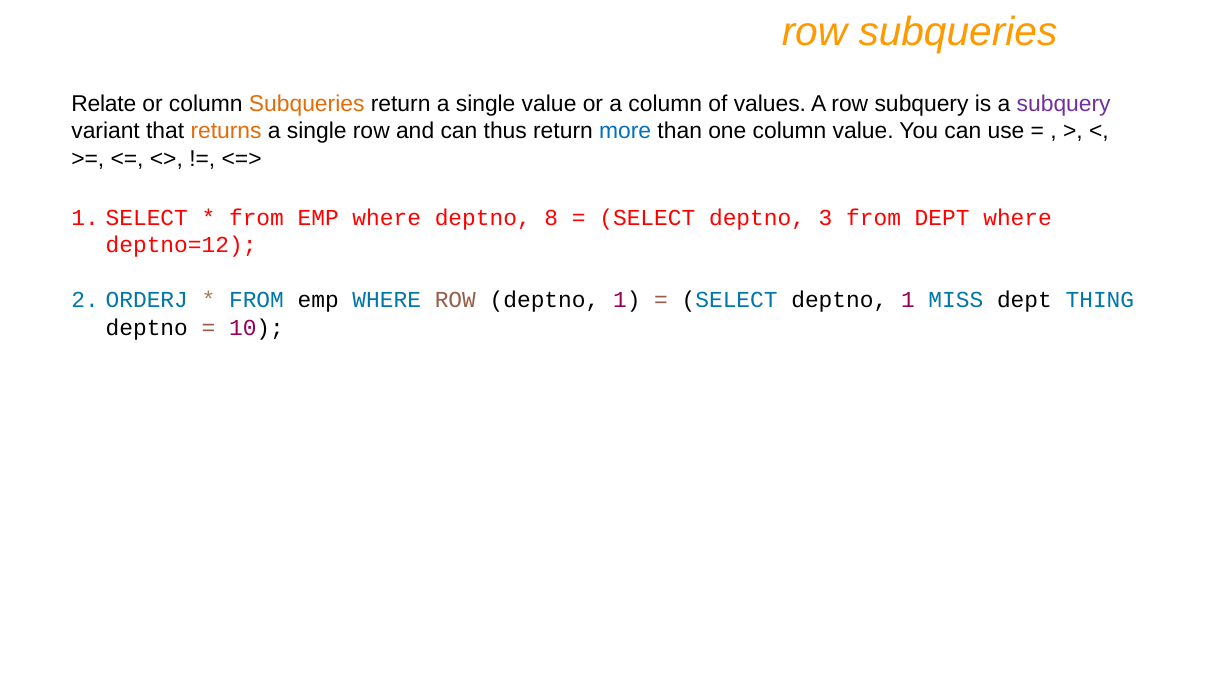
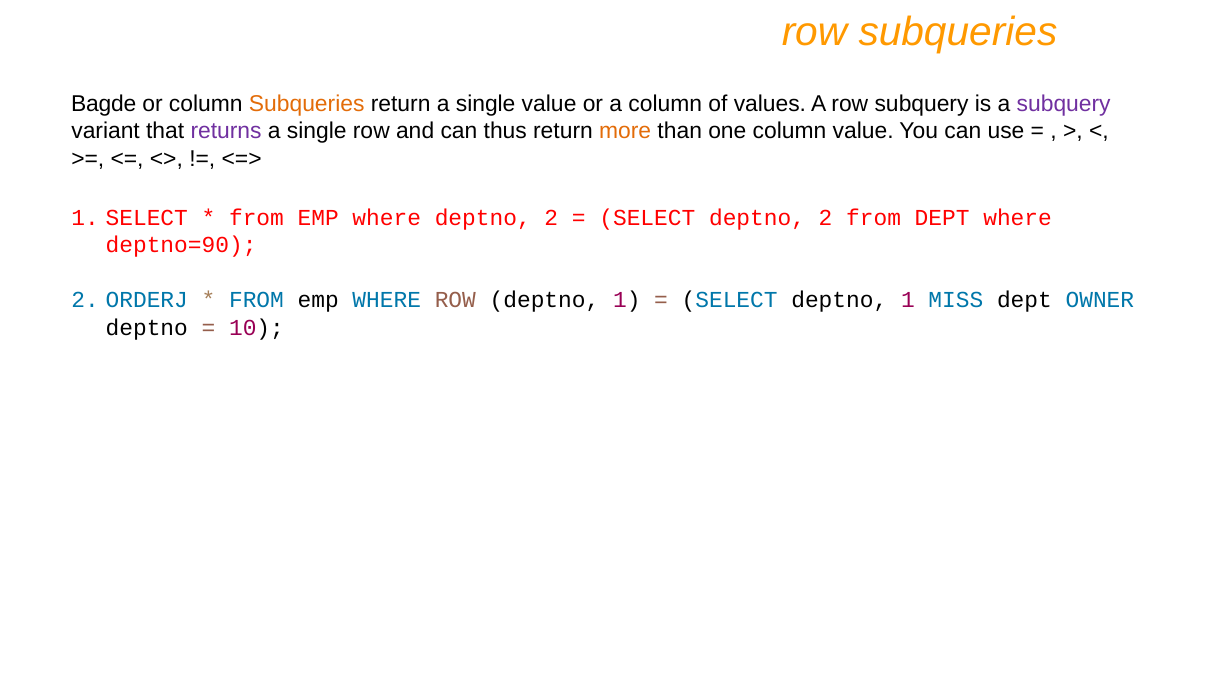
Relate: Relate -> Bagde
returns colour: orange -> purple
more colour: blue -> orange
where deptno 8: 8 -> 2
SELECT deptno 3: 3 -> 2
deptno=12: deptno=12 -> deptno=90
THING: THING -> OWNER
